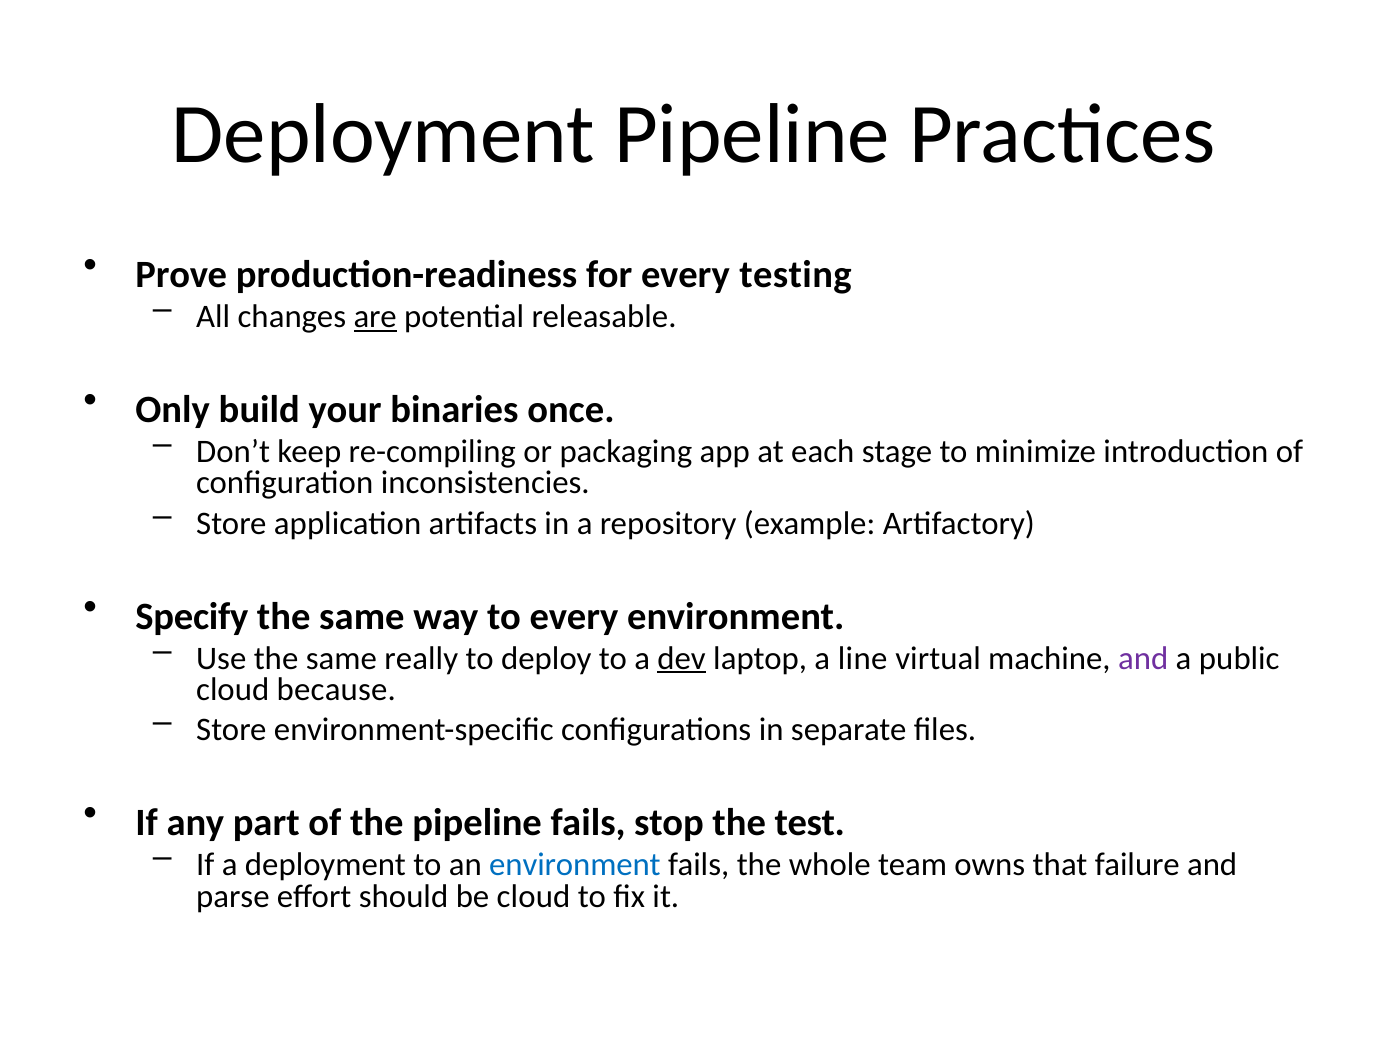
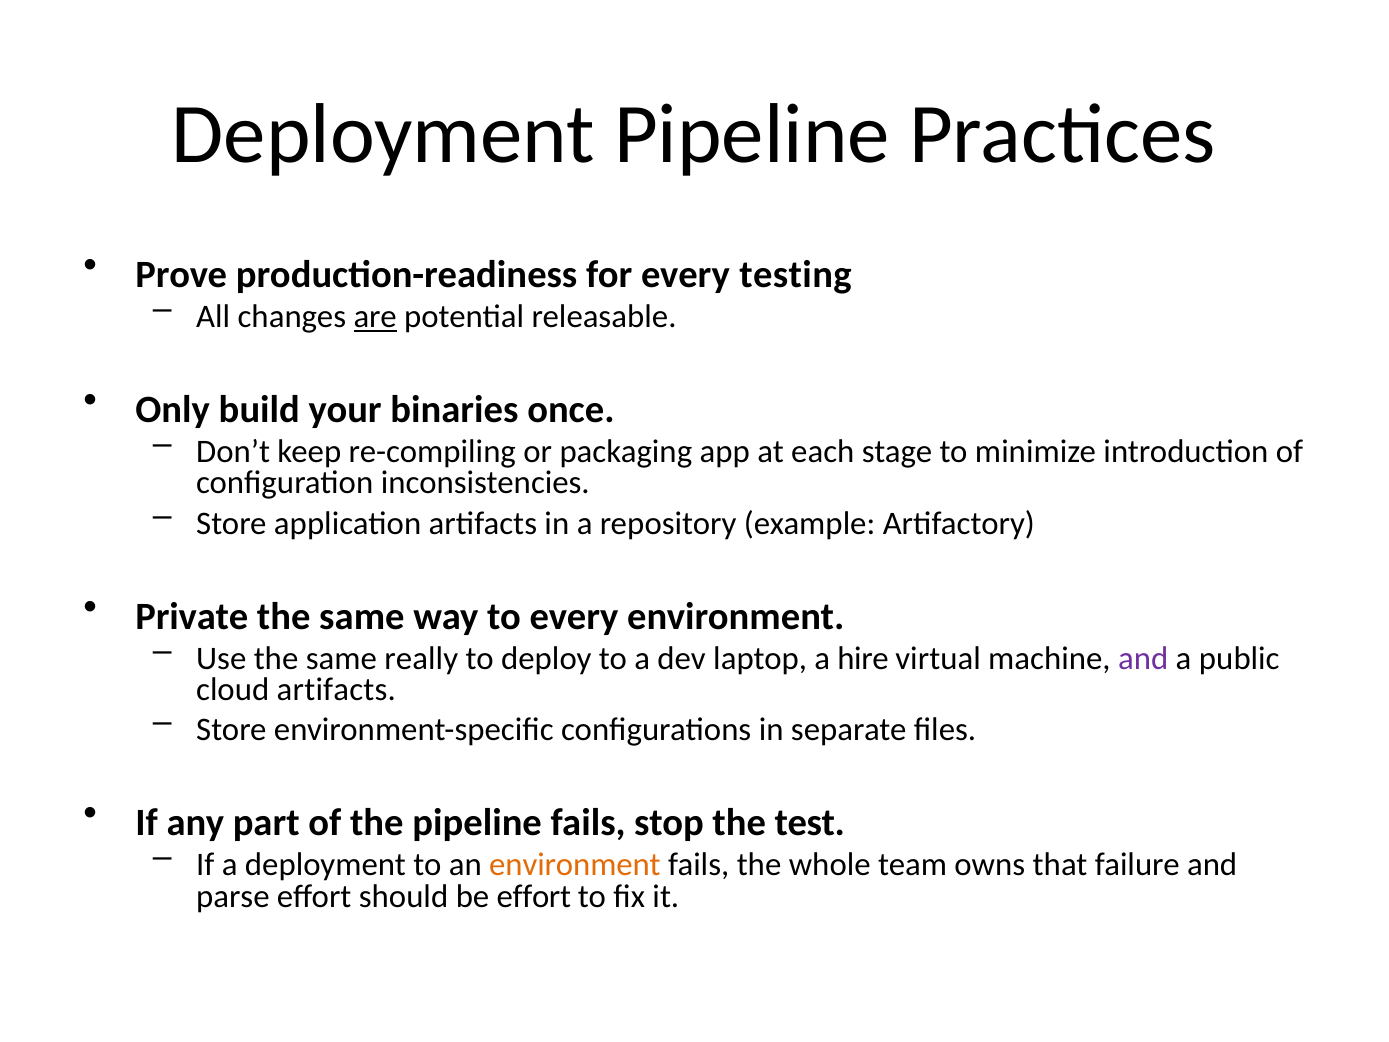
Specify: Specify -> Private
dev underline: present -> none
line: line -> hire
cloud because: because -> artifacts
environment at (575, 865) colour: blue -> orange
be cloud: cloud -> effort
